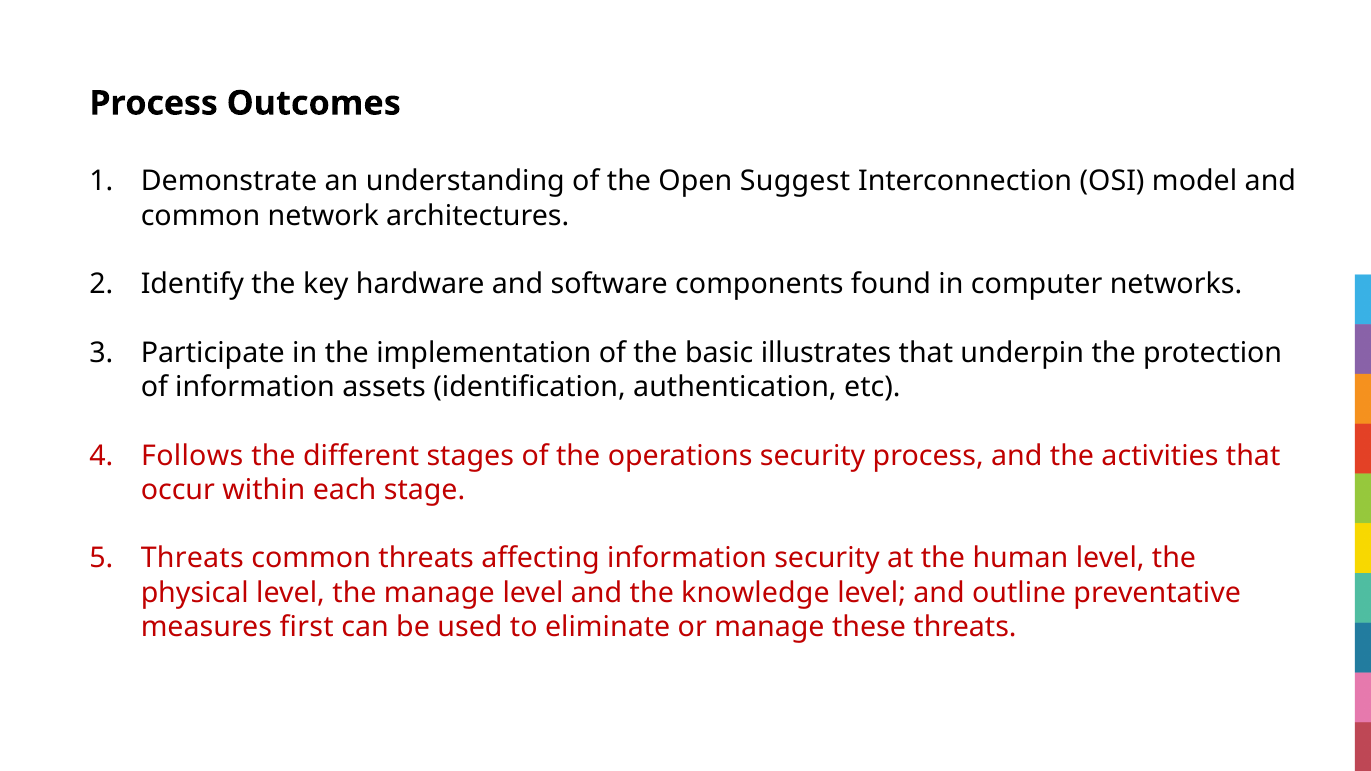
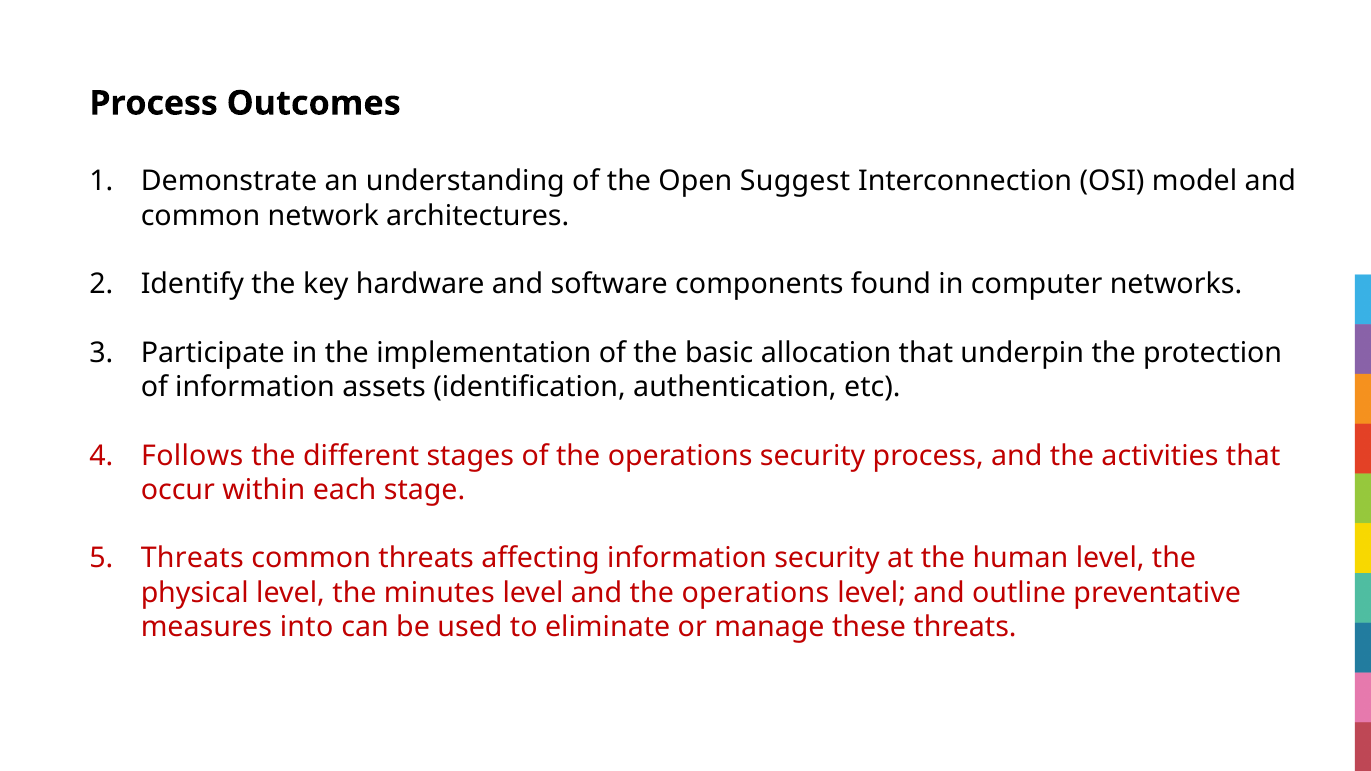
illustrates: illustrates -> allocation
the manage: manage -> minutes
and the knowledge: knowledge -> operations
first: first -> into
